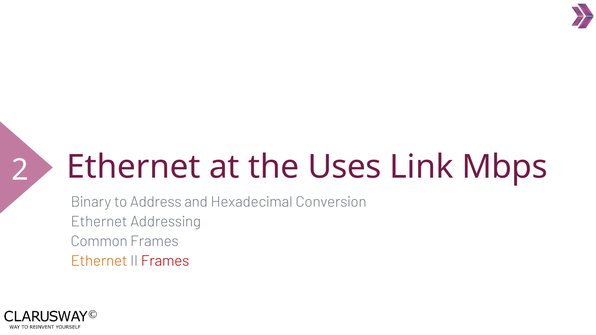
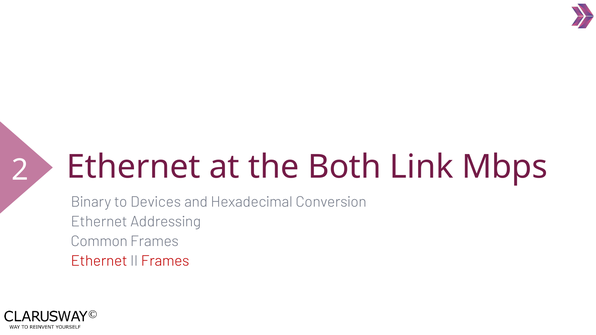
Uses: Uses -> Both
Address: Address -> Devices
Ethernet at (99, 261) colour: orange -> red
